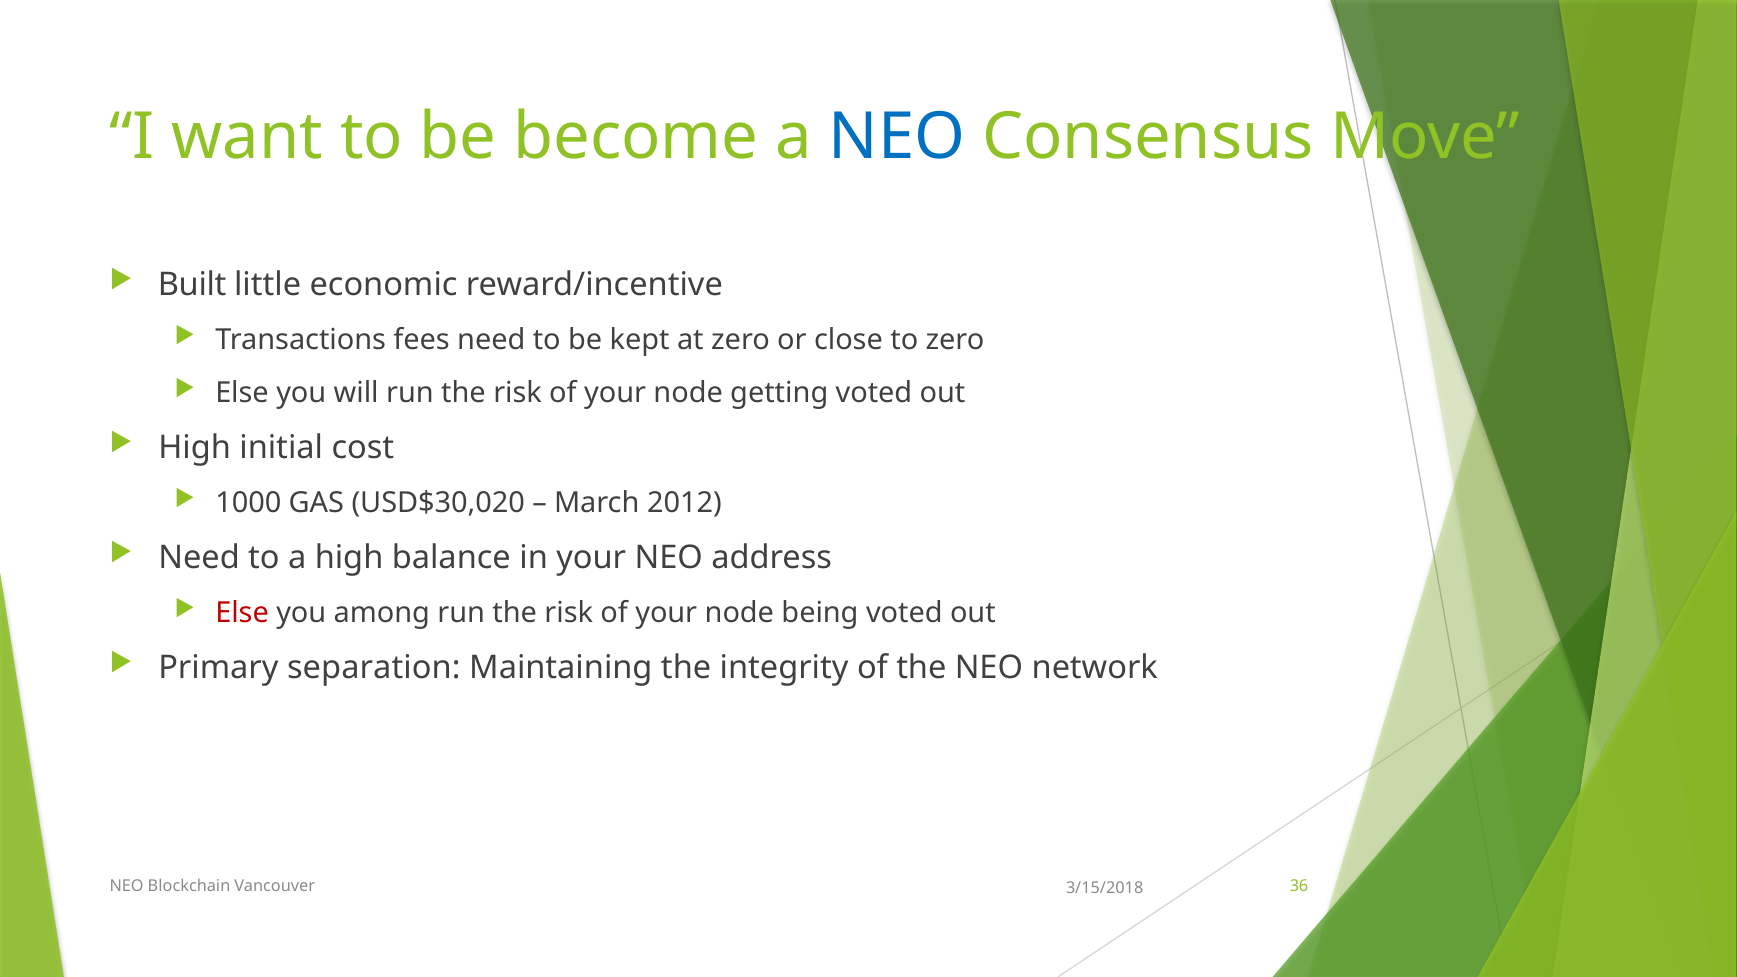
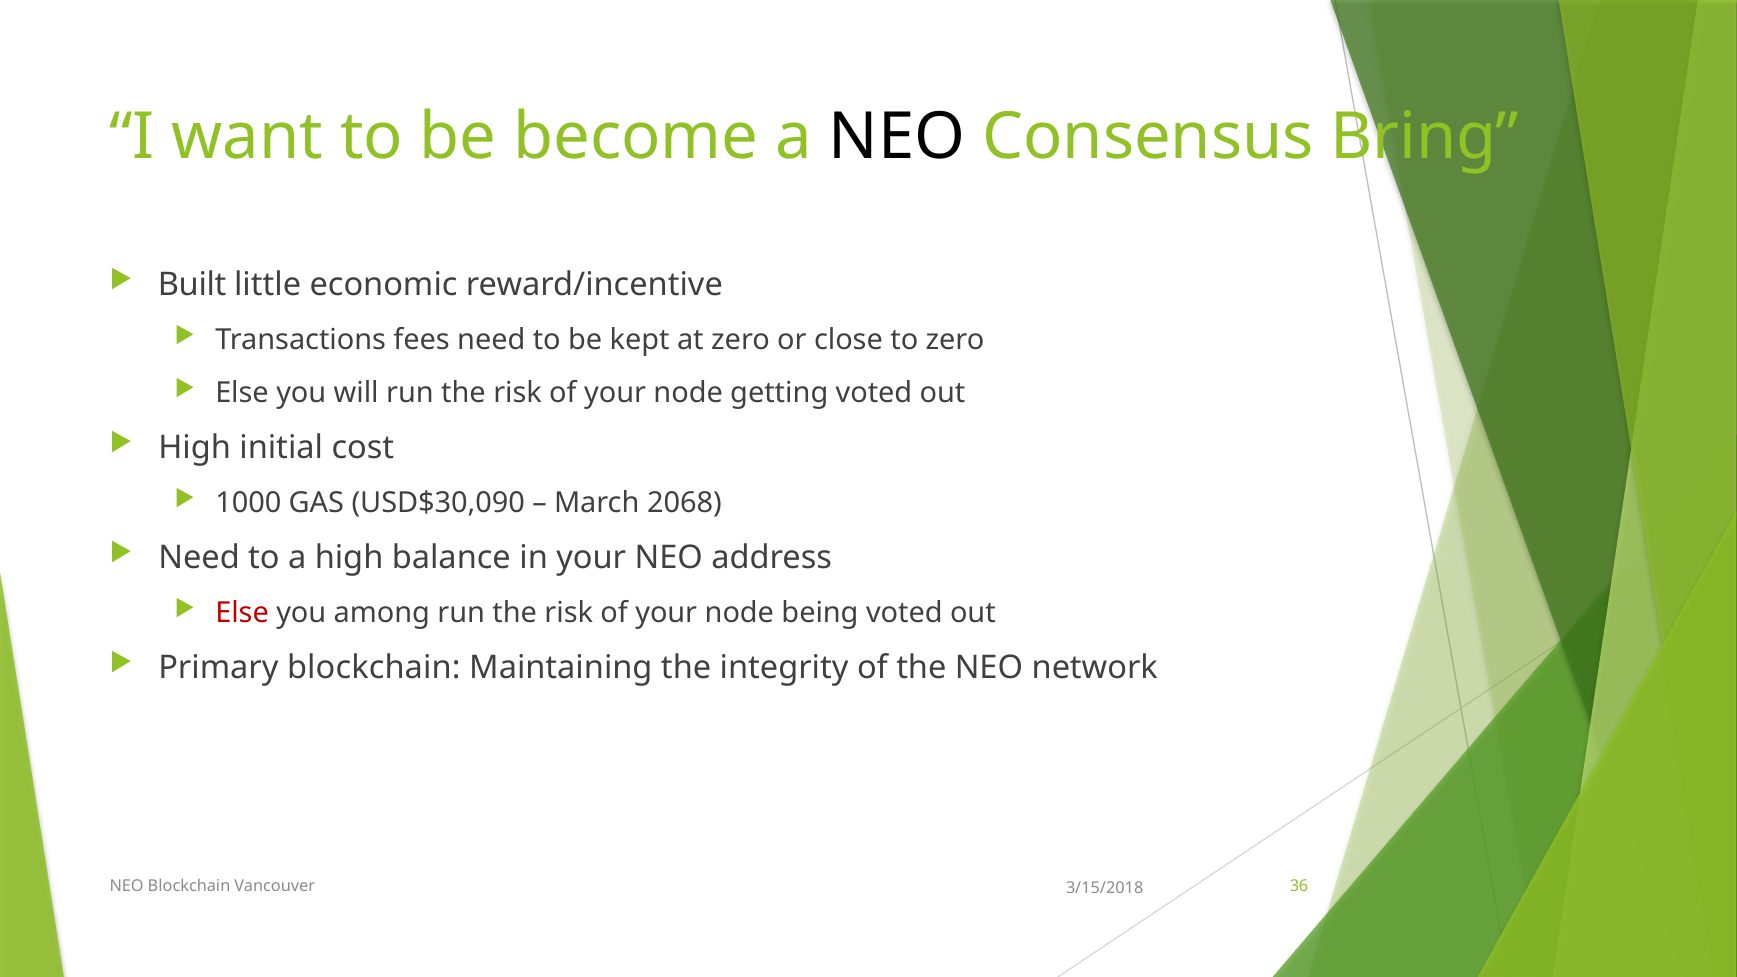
NEO at (897, 137) colour: blue -> black
Move: Move -> Bring
USD$30,020: USD$30,020 -> USD$30,090
2012: 2012 -> 2068
Primary separation: separation -> blockchain
